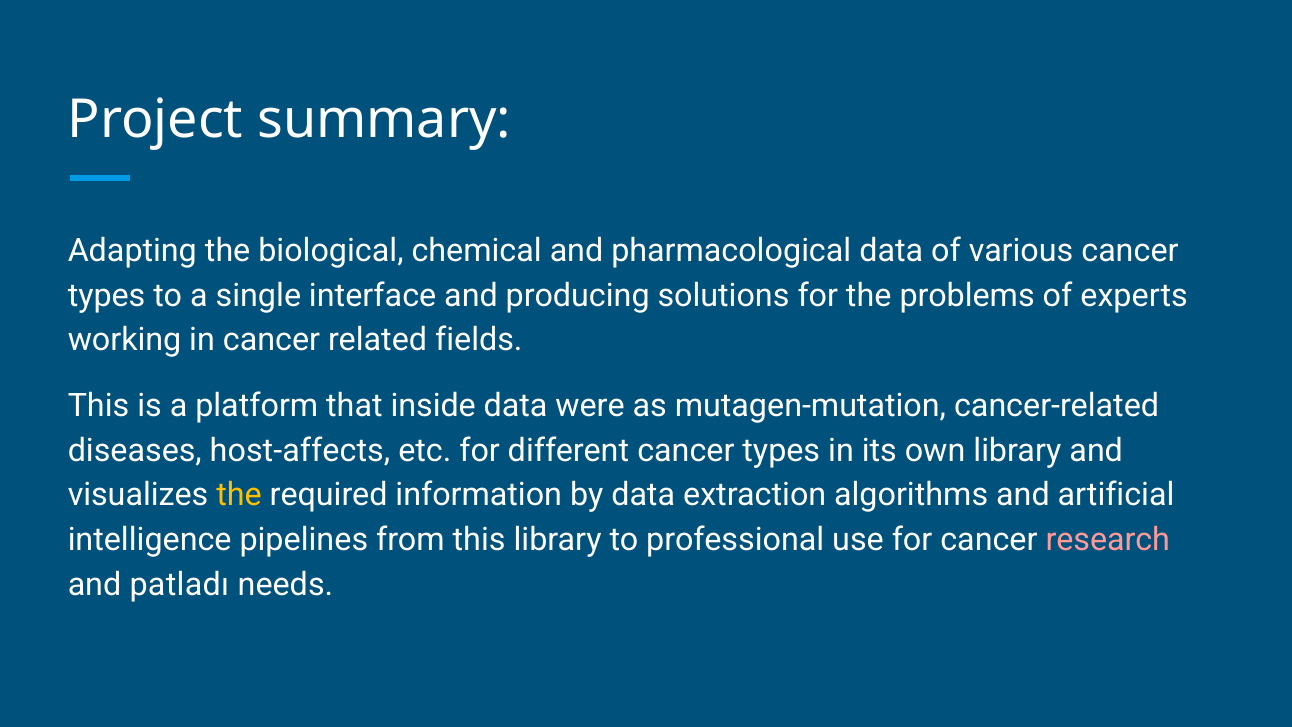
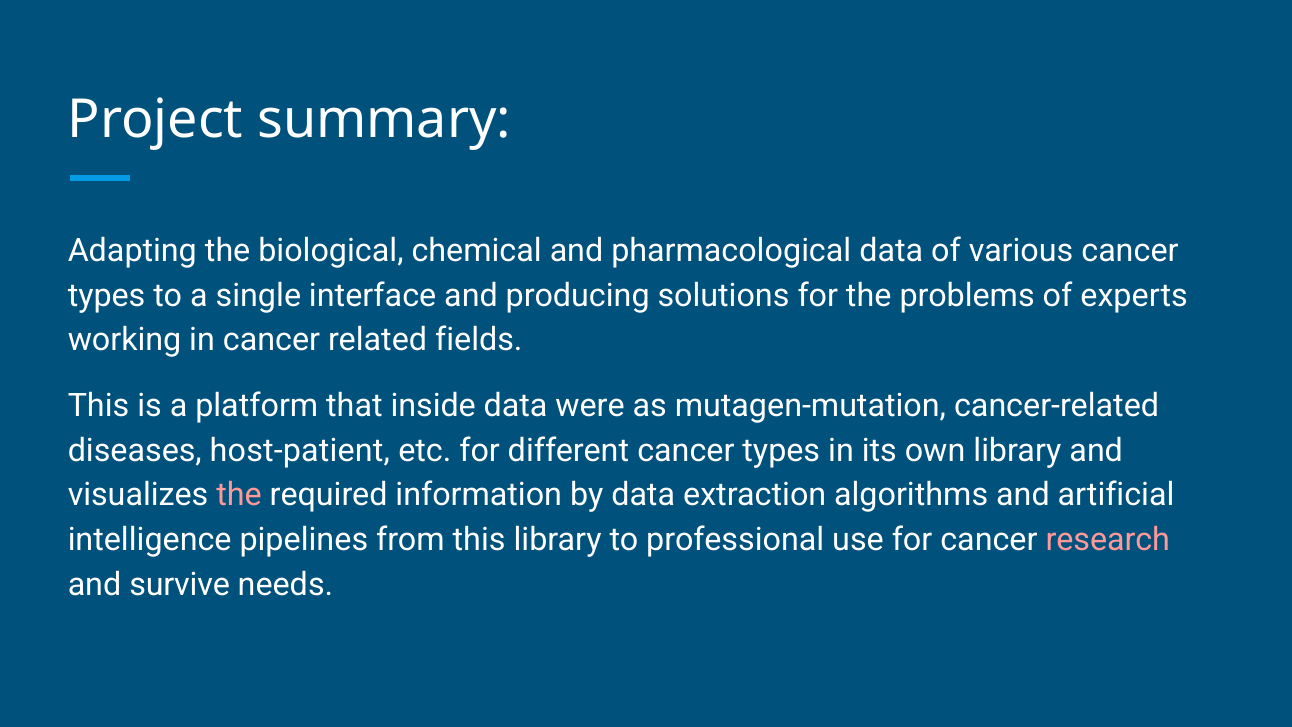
host-affects: host-affects -> host-patient
the at (239, 495) colour: yellow -> pink
patladı: patladı -> survive
